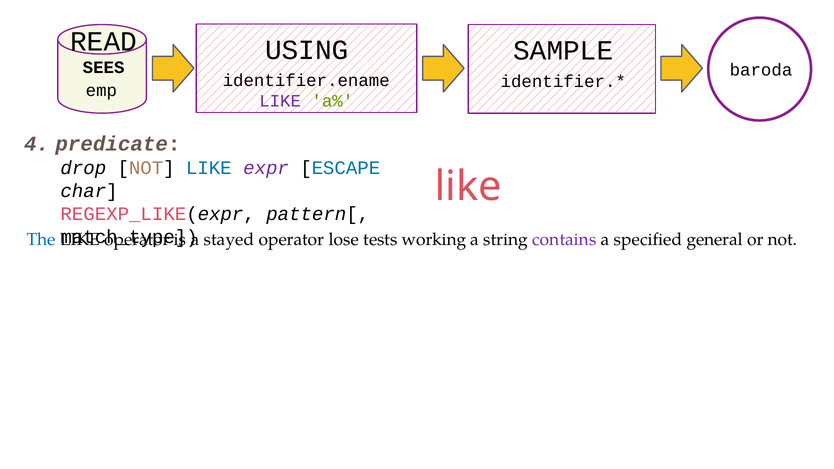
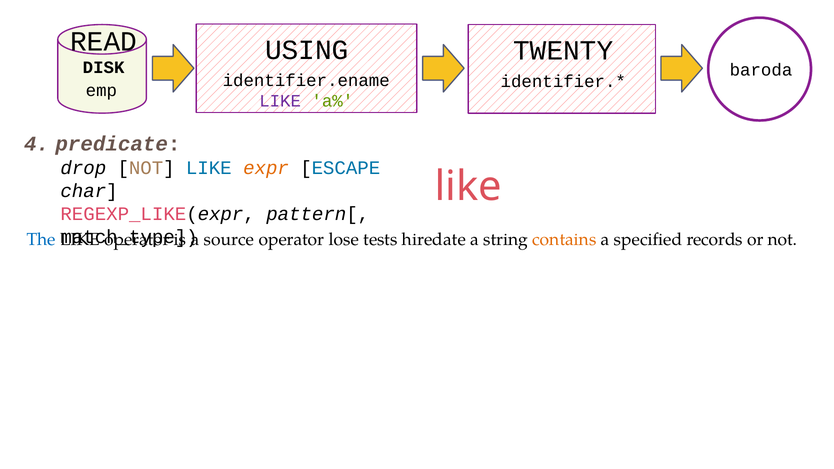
SAMPLE: SAMPLE -> TWENTY
SEES: SEES -> DISK
expr colour: purple -> orange
stayed: stayed -> source
working: working -> hiredate
contains colour: purple -> orange
general: general -> records
